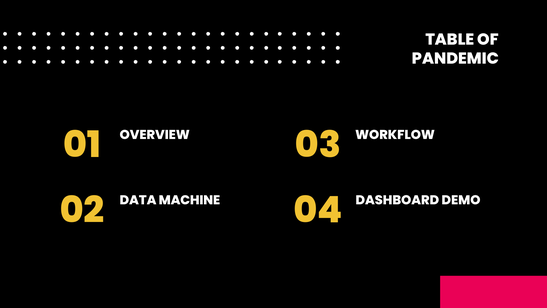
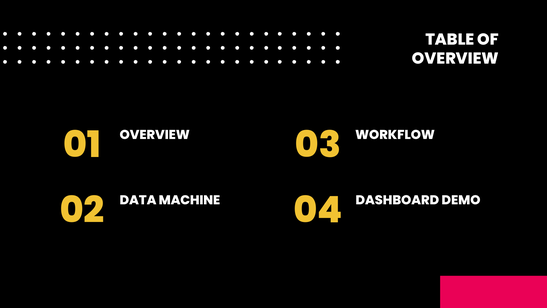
PANDEMIC at (455, 59): PANDEMIC -> OVERVIEW
